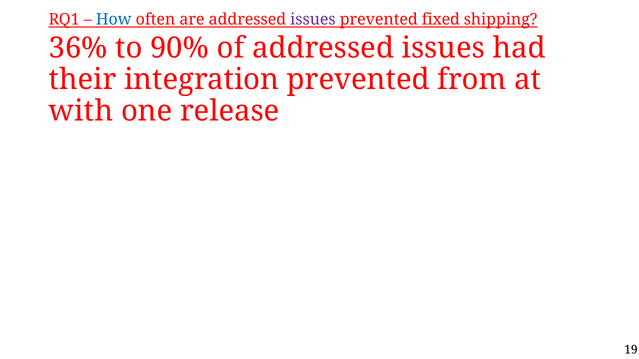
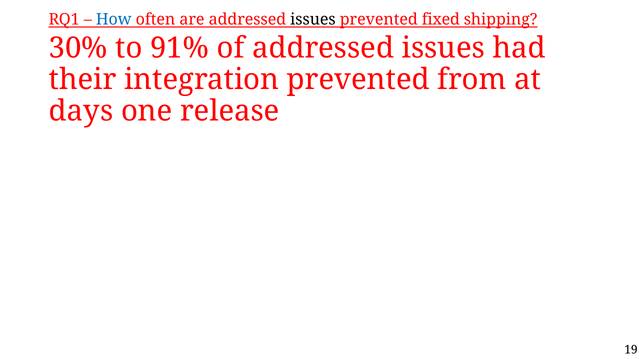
issues at (313, 20) colour: purple -> black
36%: 36% -> 30%
90%: 90% -> 91%
with: with -> days
